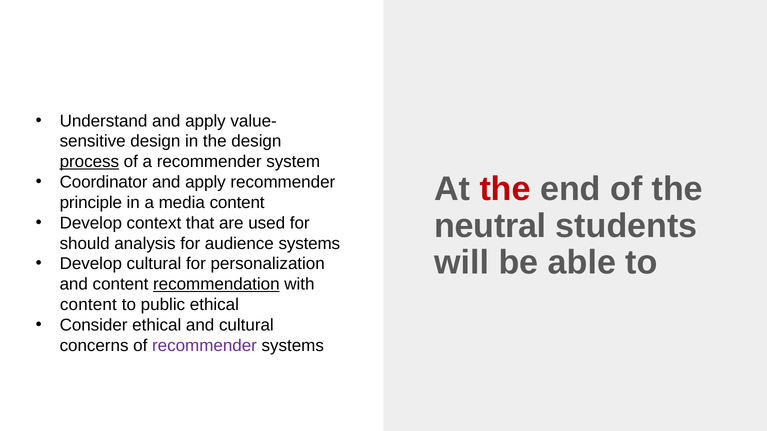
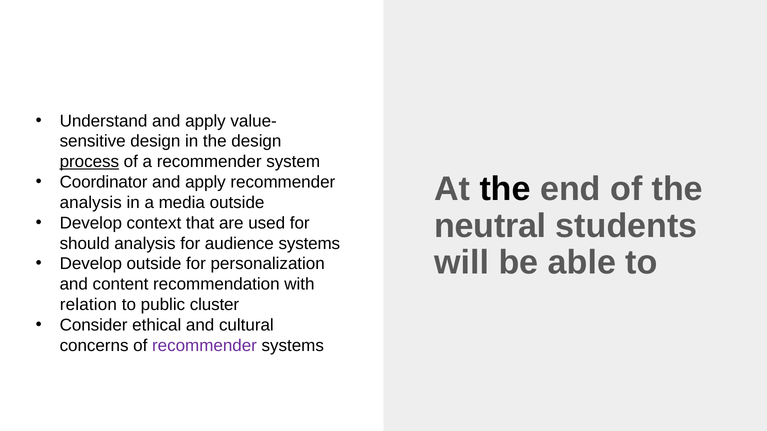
the at (505, 189) colour: red -> black
principle at (91, 203): principle -> analysis
media content: content -> outside
Develop cultural: cultural -> outside
recommendation underline: present -> none
content at (88, 305): content -> relation
public ethical: ethical -> cluster
